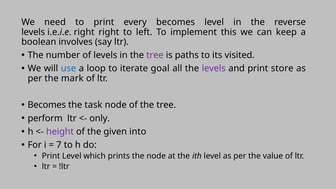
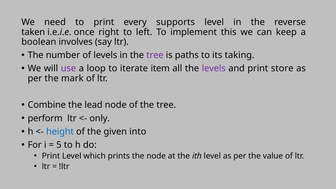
every becomes: becomes -> supports
levels at (33, 32): levels -> taken
i.e.i.e right: right -> once
visited: visited -> taking
use colour: blue -> purple
goal: goal -> item
Becomes at (47, 105): Becomes -> Combine
task: task -> lead
height colour: purple -> blue
7: 7 -> 5
